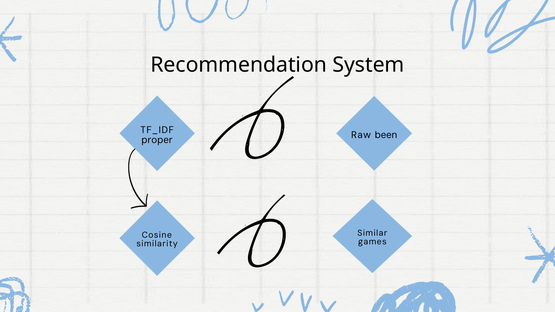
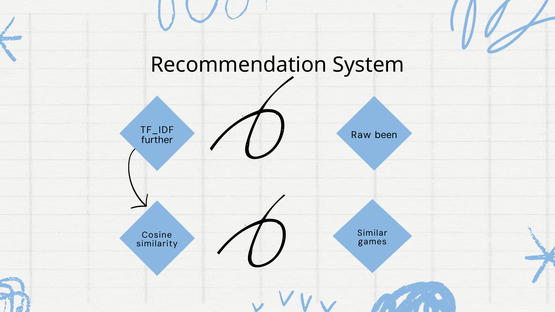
proper: proper -> further
